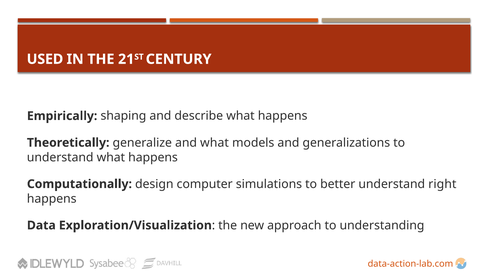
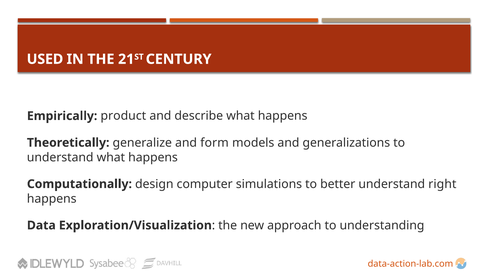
shaping: shaping -> product
and what: what -> form
